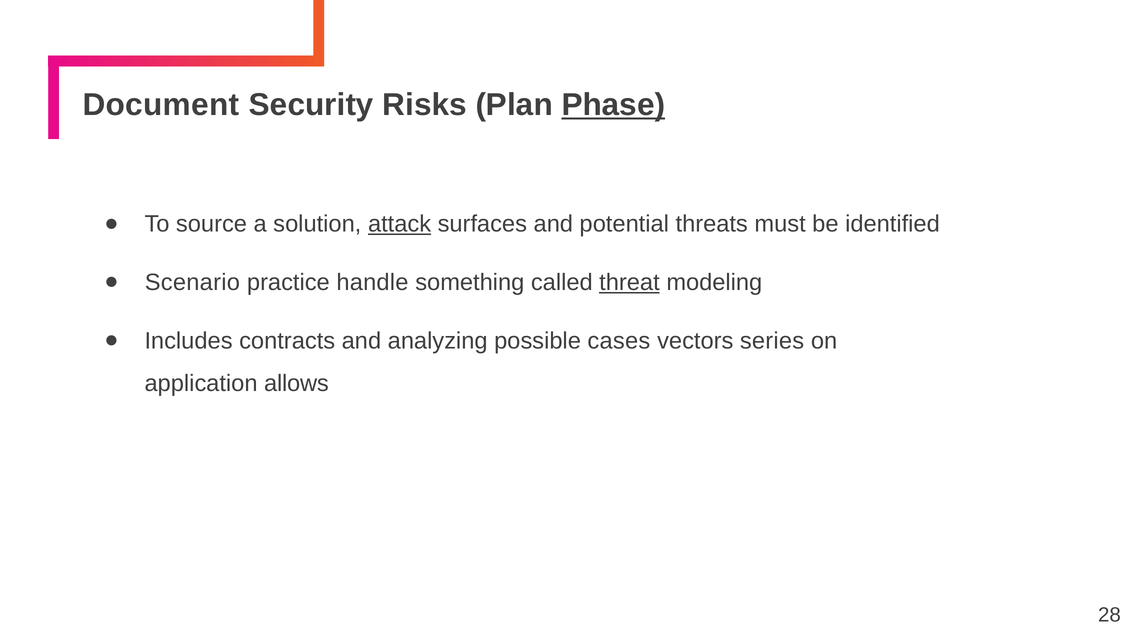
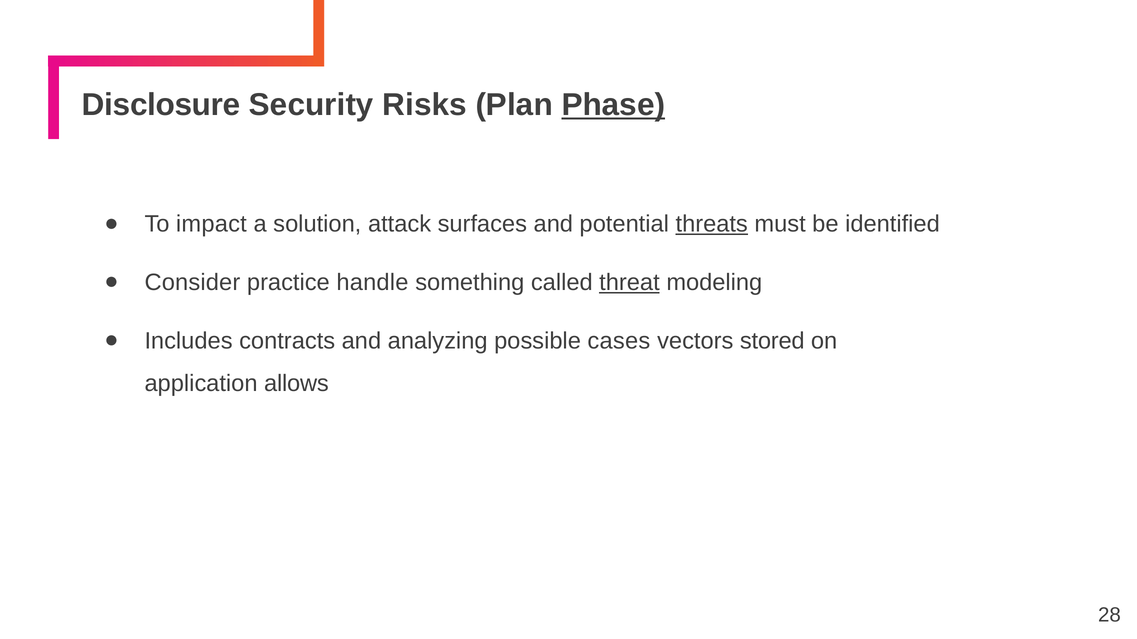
Document: Document -> Disclosure
source: source -> impact
attack underline: present -> none
threats underline: none -> present
Scenario: Scenario -> Consider
series: series -> stored
